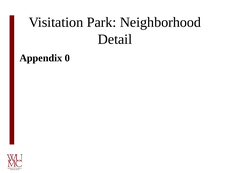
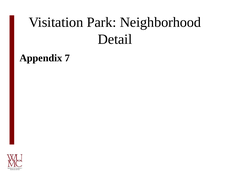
0: 0 -> 7
